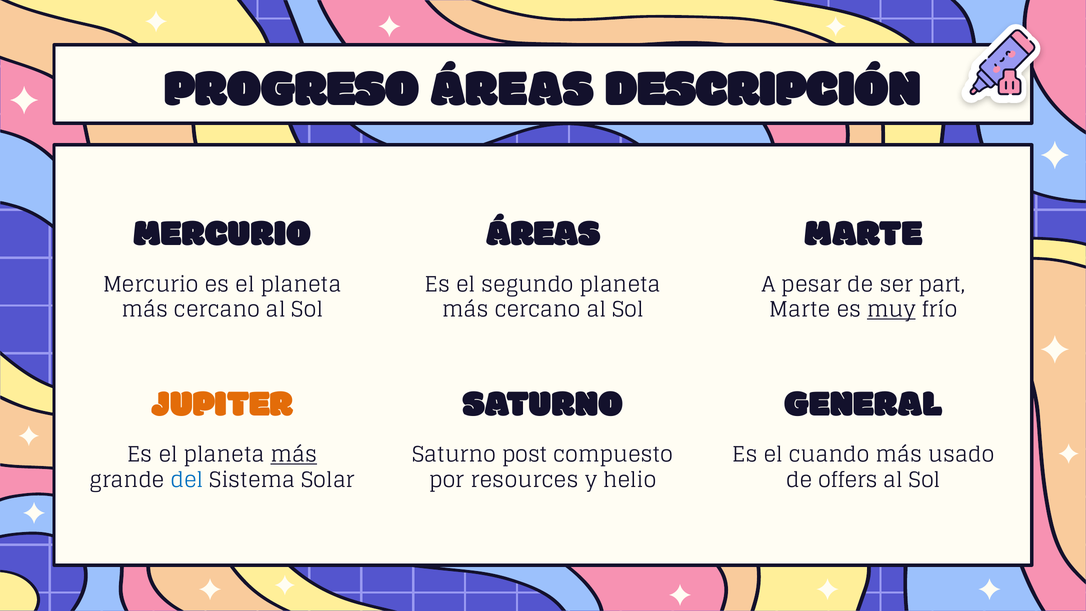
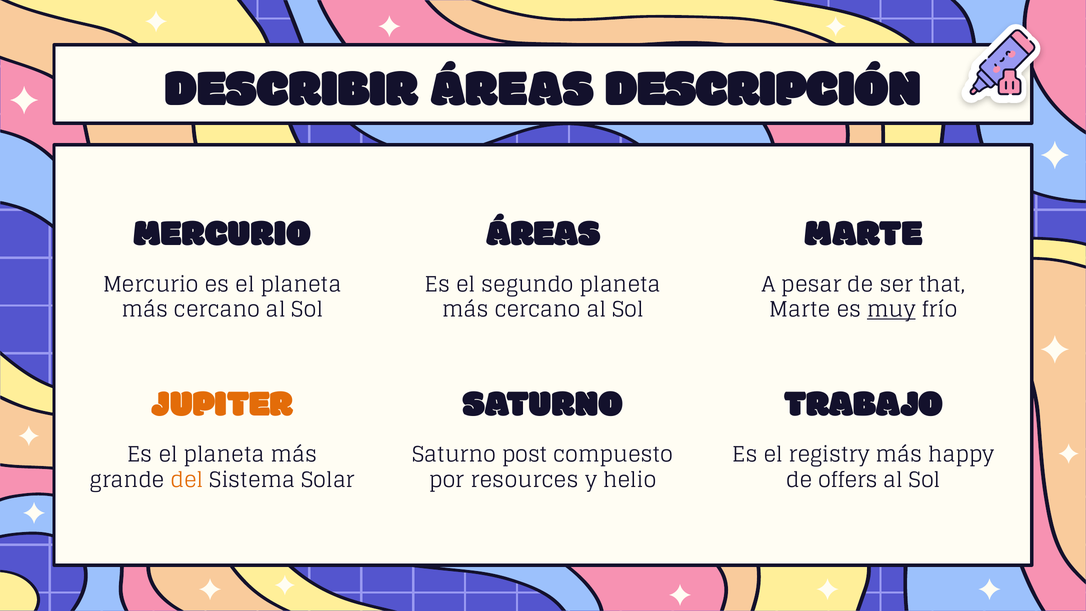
PROGRESO: PROGRESO -> DESCRIBIR
part: part -> that
GENERAL: GENERAL -> TRABAJO
más at (294, 455) underline: present -> none
cuando: cuando -> registry
usado: usado -> happy
del colour: blue -> orange
